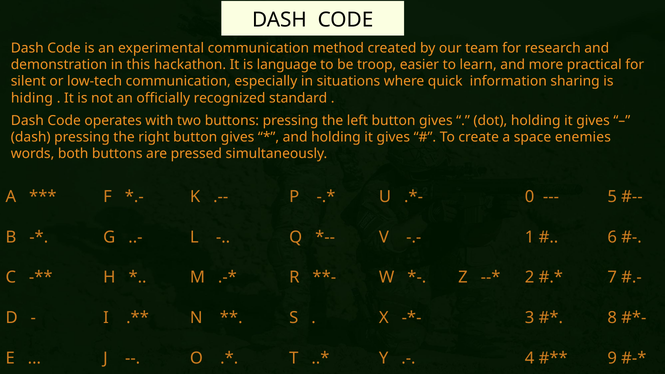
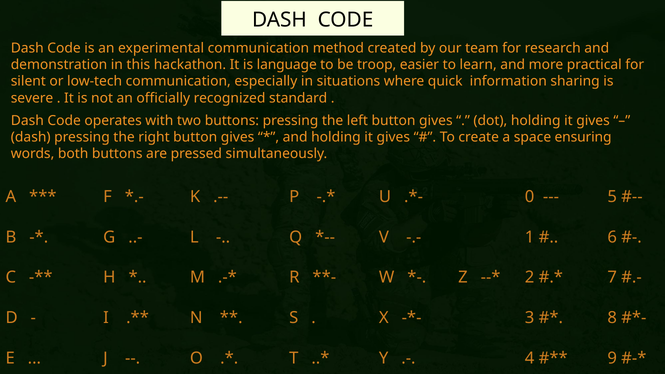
hiding: hiding -> severe
enemies: enemies -> ensuring
